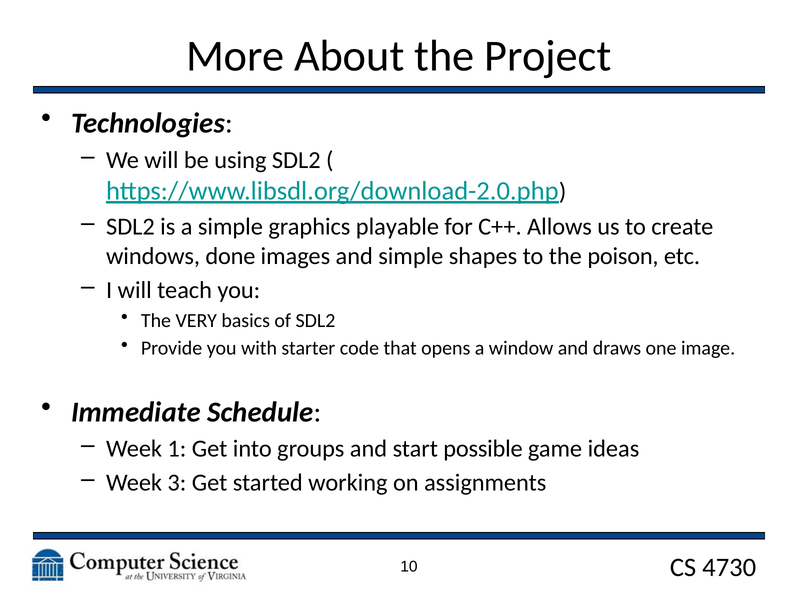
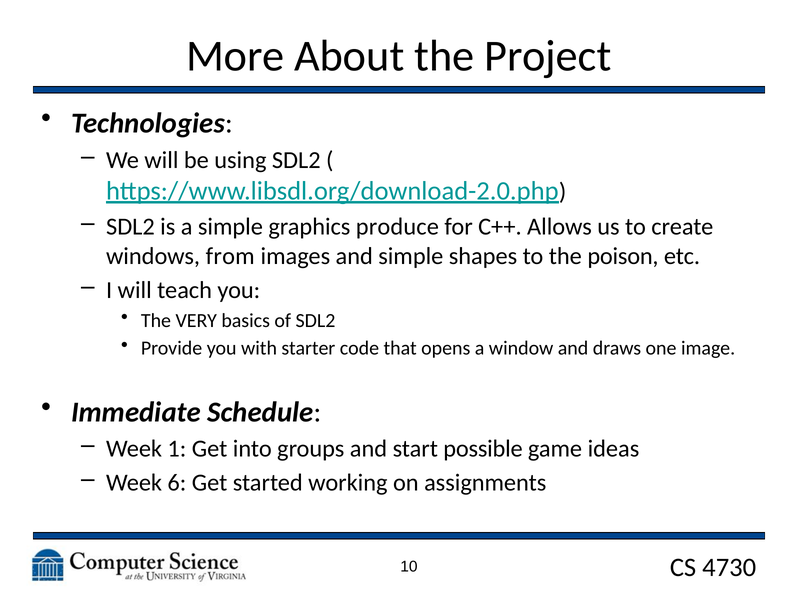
playable: playable -> produce
done: done -> from
3: 3 -> 6
